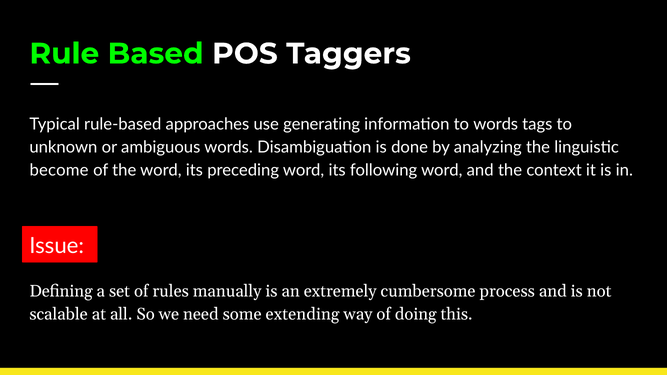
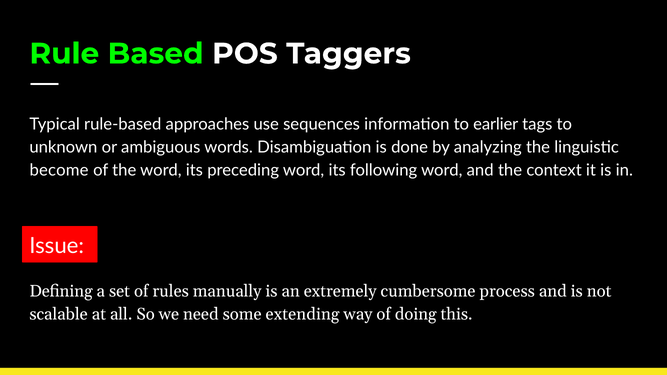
generating: generating -> sequences
to words: words -> earlier
